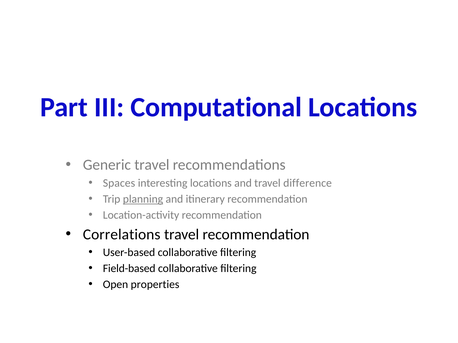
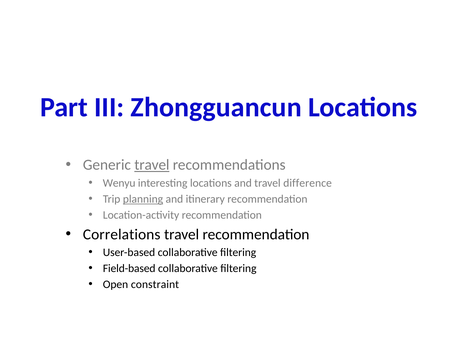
Computational: Computational -> Zhongguancun
travel at (152, 165) underline: none -> present
Spaces: Spaces -> Wenyu
properties: properties -> constraint
